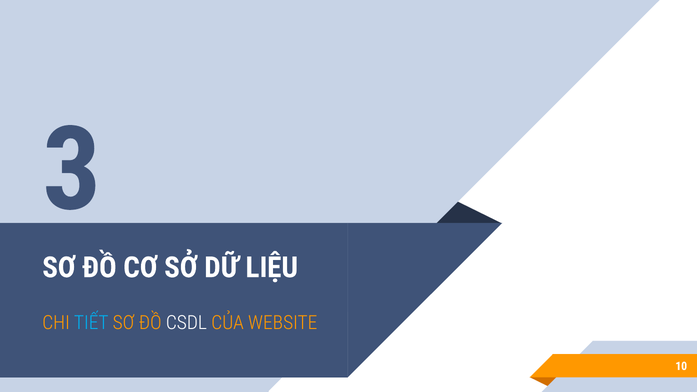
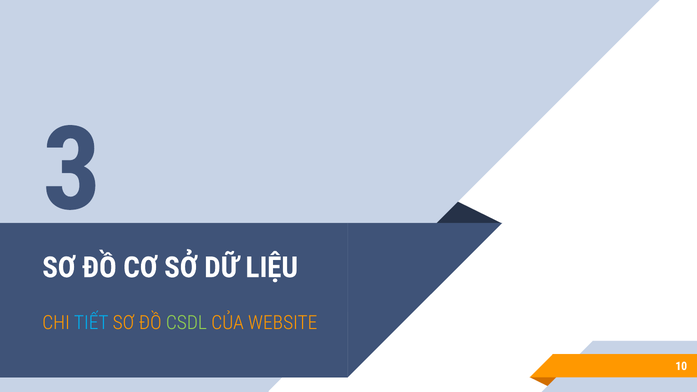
CSDL colour: white -> light green
